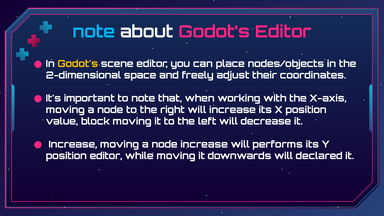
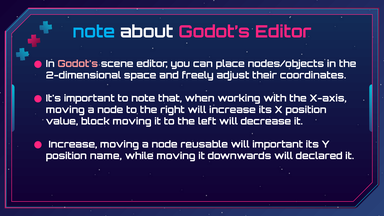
Godot's colour: yellow -> pink
node increase: increase -> reusable
will performs: performs -> important
position editor: editor -> name
